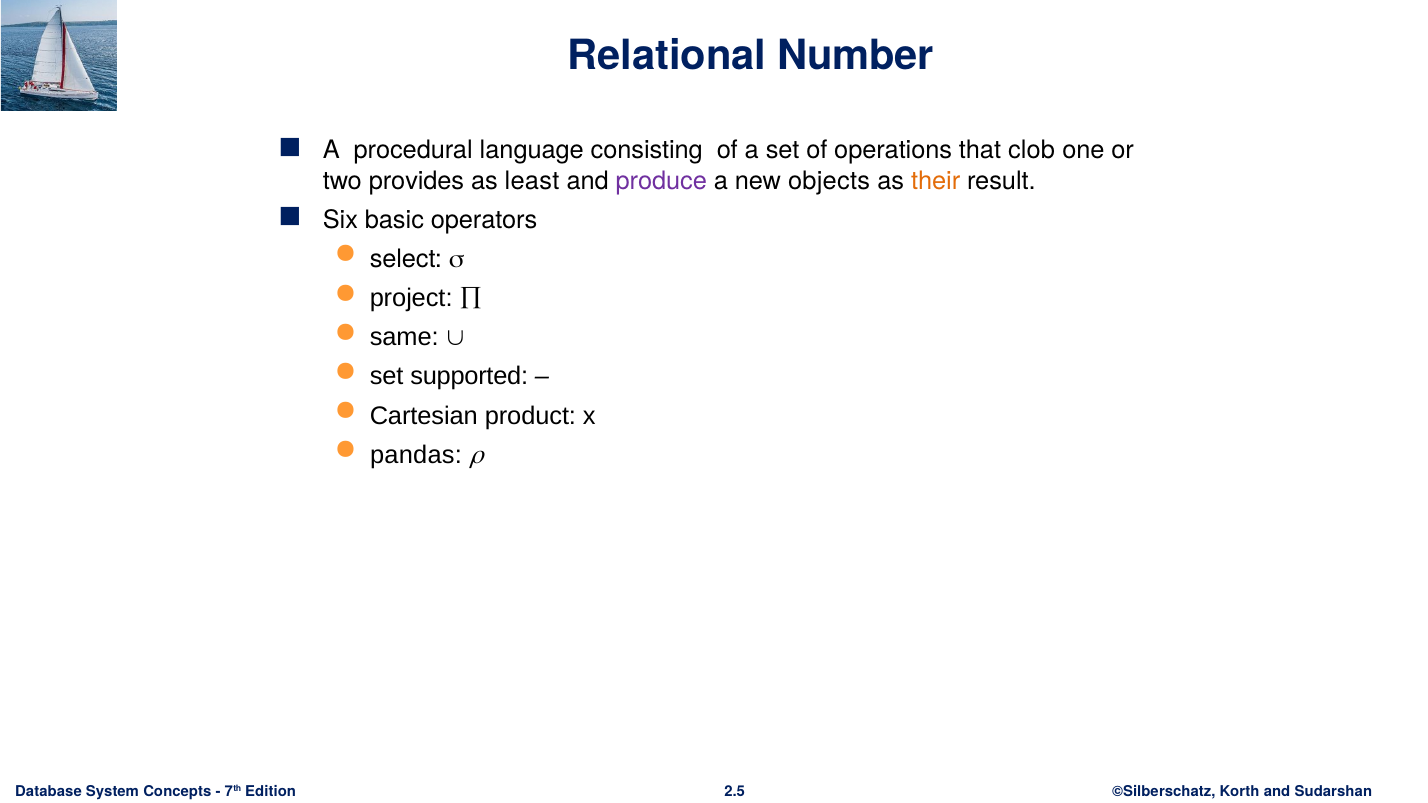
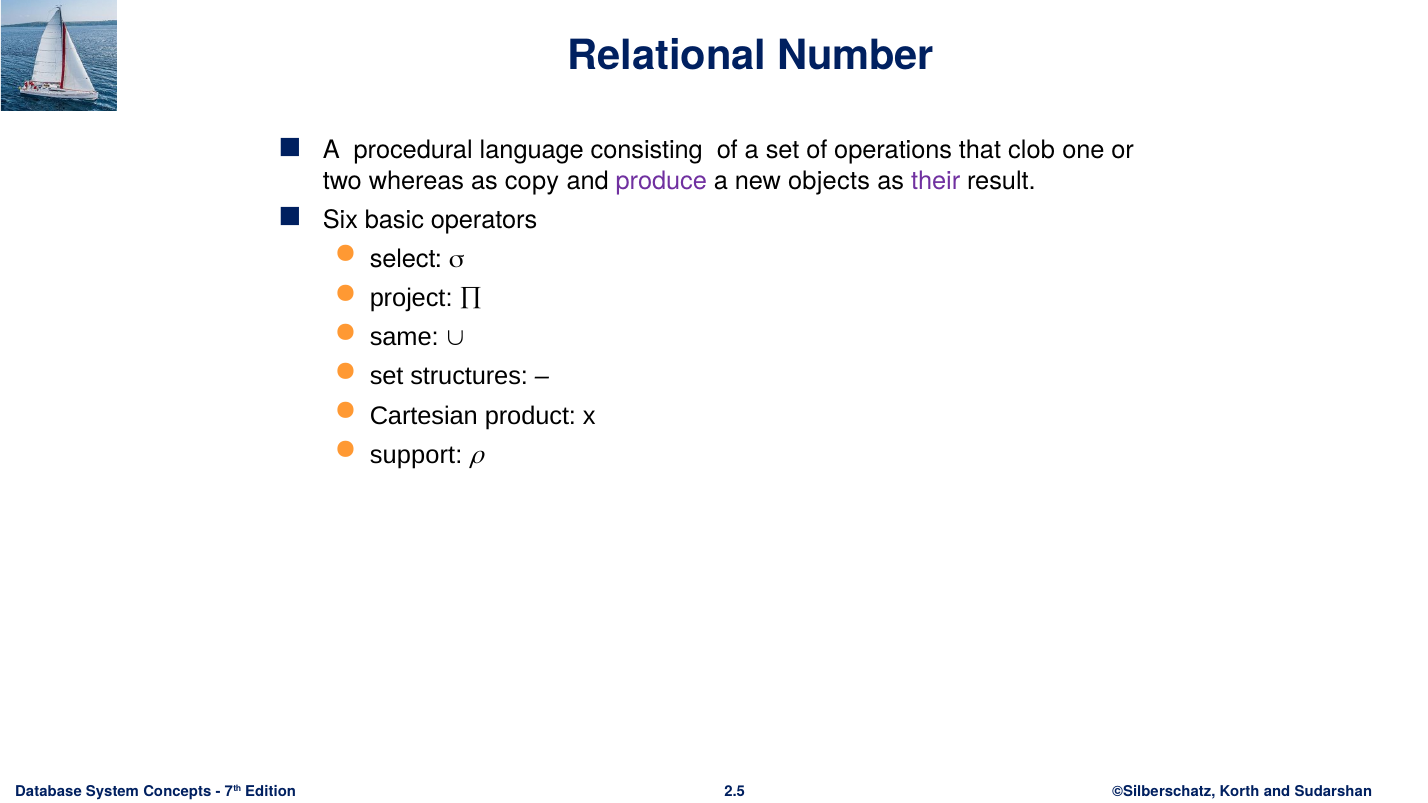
provides: provides -> whereas
least: least -> copy
their colour: orange -> purple
supported: supported -> structures
pandas: pandas -> support
